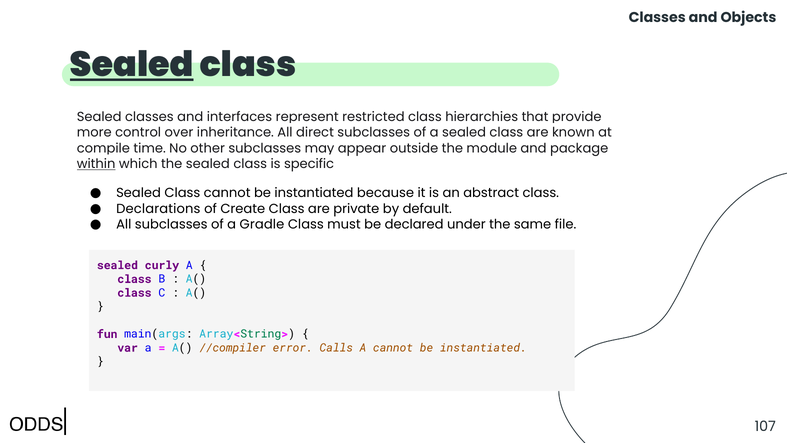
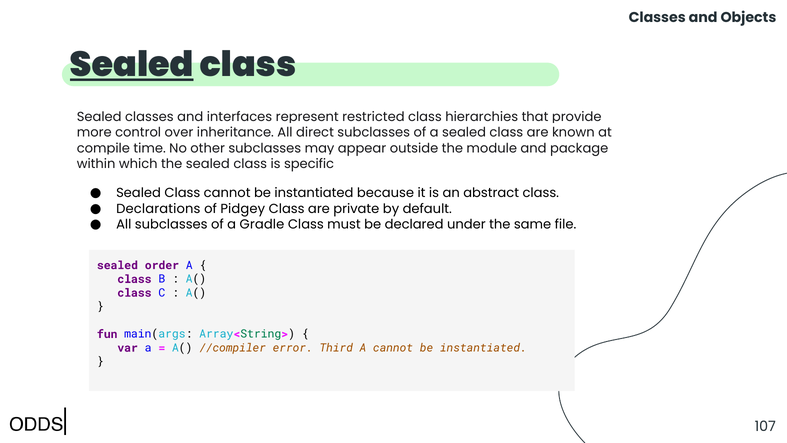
within underline: present -> none
Create: Create -> Pidgey
curly: curly -> order
Calls: Calls -> Third
